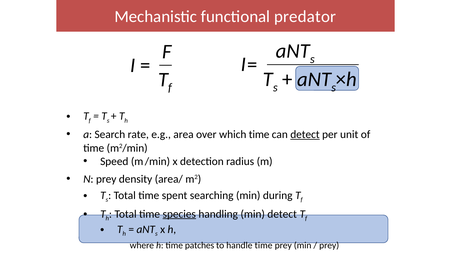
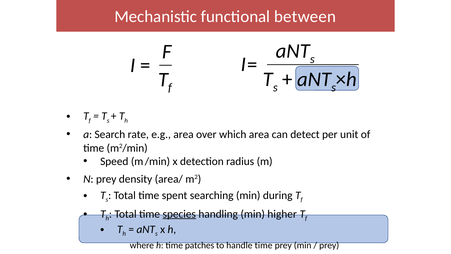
predator: predator -> between
which time: time -> area
detect at (305, 134) underline: present -> none
min detect: detect -> higher
